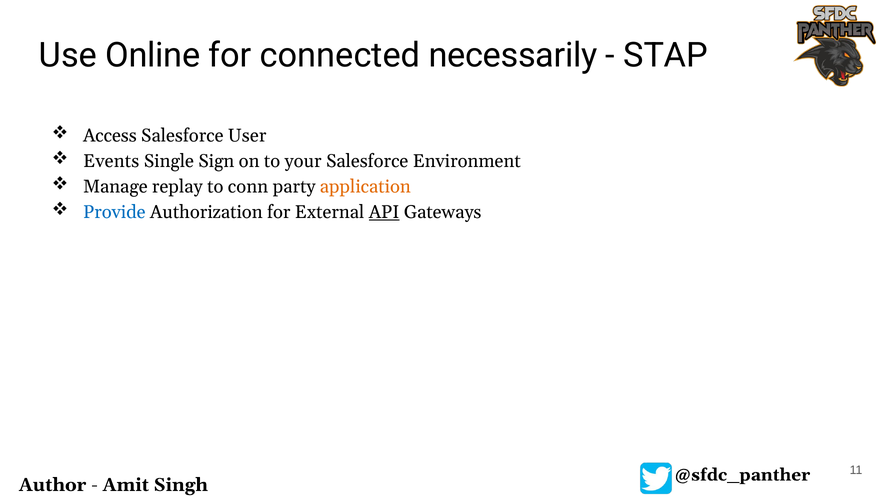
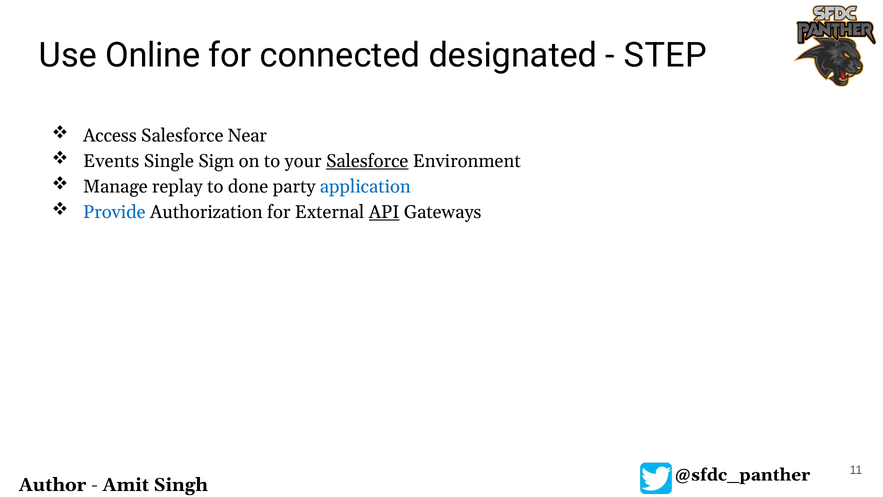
necessarily: necessarily -> designated
STAP: STAP -> STEP
User: User -> Near
Salesforce at (367, 161) underline: none -> present
conn: conn -> done
application colour: orange -> blue
